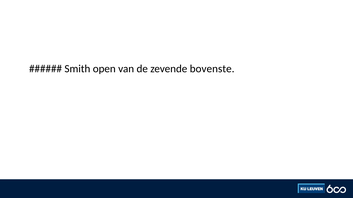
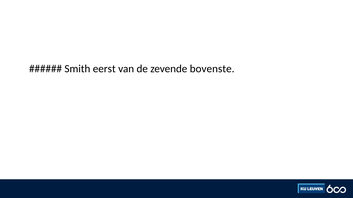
open: open -> eerst
